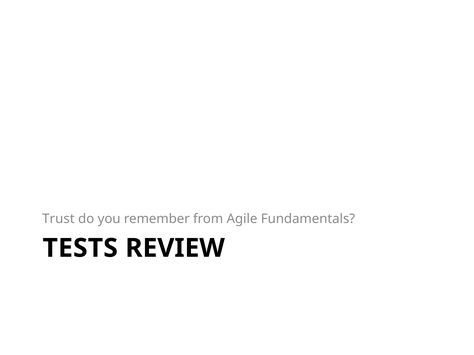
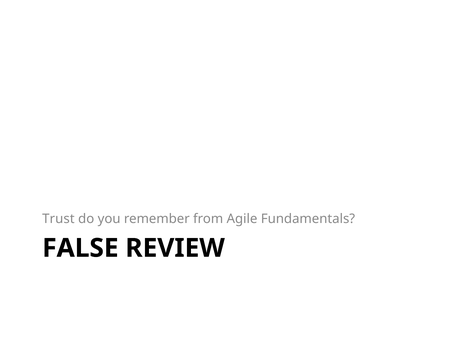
TESTS: TESTS -> FALSE
